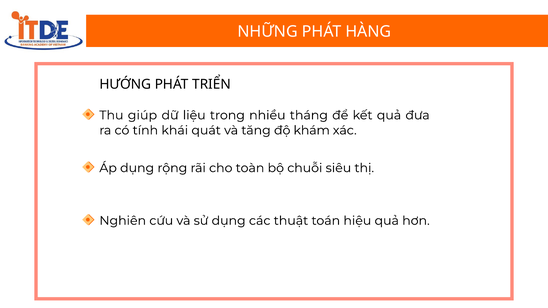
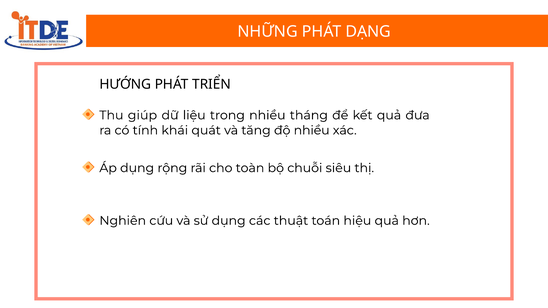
HÀNG: HÀNG -> DẠNG
độ khám: khám -> nhiều
